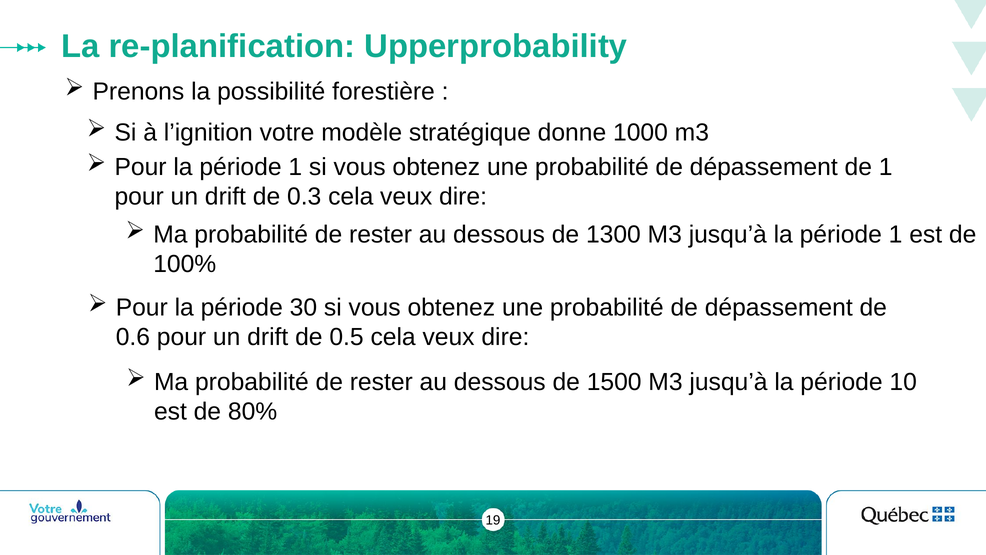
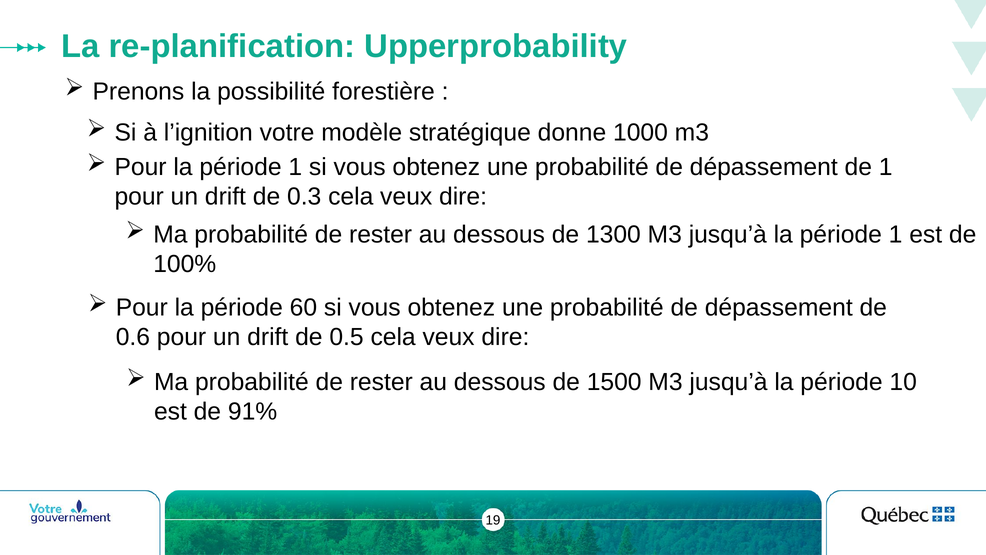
30: 30 -> 60
80%: 80% -> 91%
